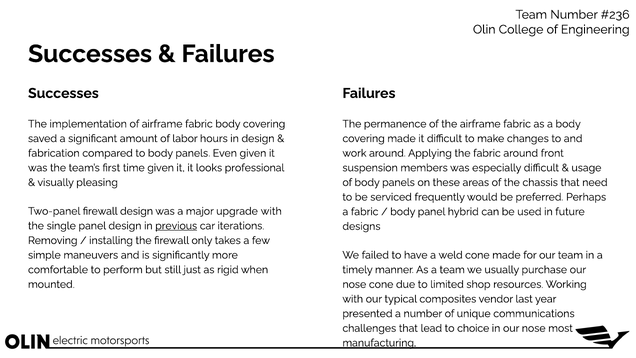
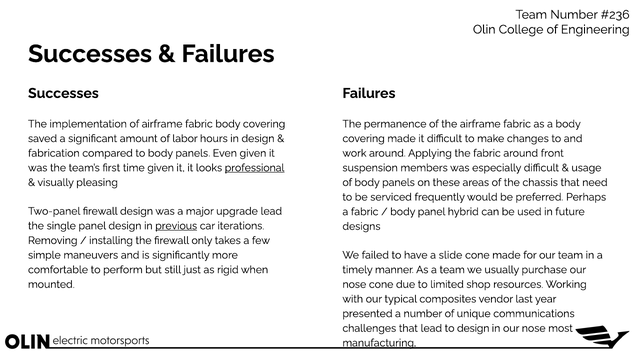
professional underline: none -> present
upgrade with: with -> lead
weld: weld -> slide
to choice: choice -> design
